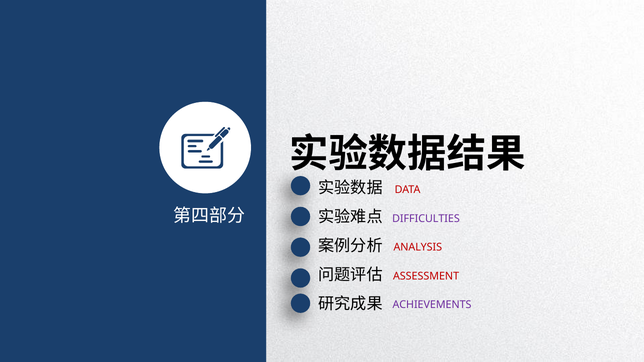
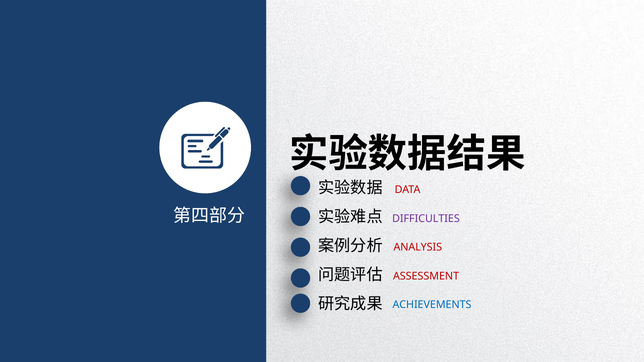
ACHIEVEMENTS colour: purple -> blue
